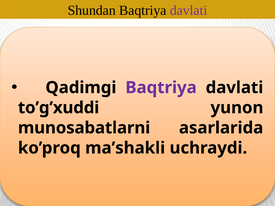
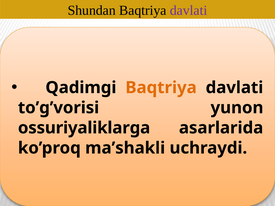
Baqtriya at (161, 88) colour: purple -> orange
to’g’xuddi: to’g’xuddi -> to’g’vorisi
munosabatlarni: munosabatlarni -> ossuriyaliklarga
